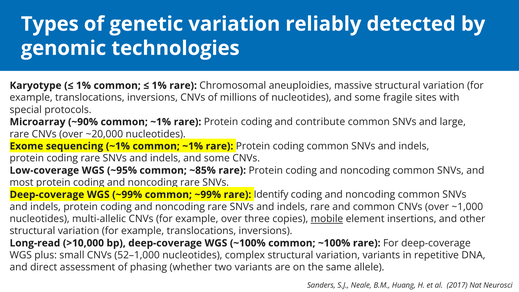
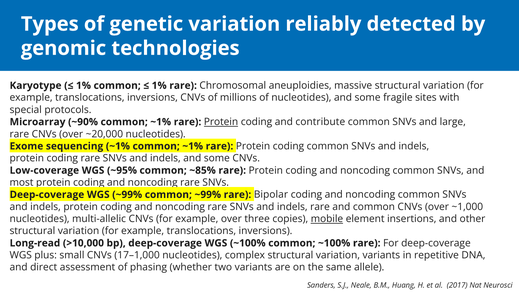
Protein at (221, 122) underline: none -> present
Identify: Identify -> Bipolar
52–1,000: 52–1,000 -> 17–1,000
